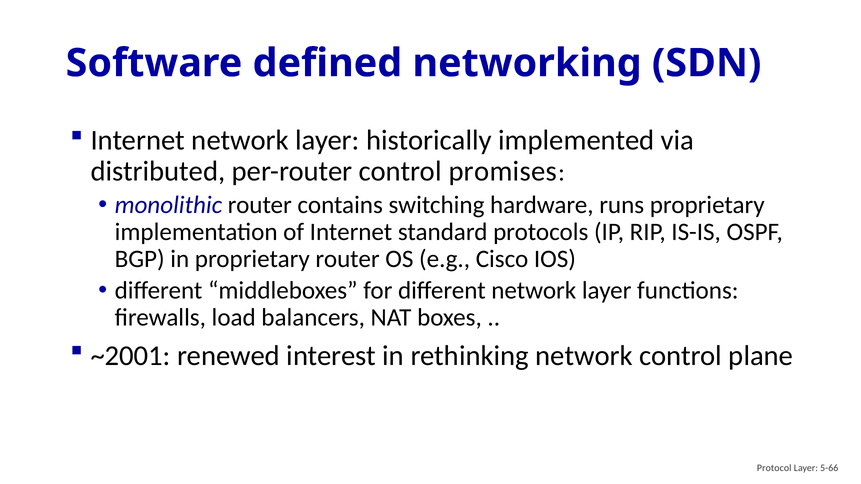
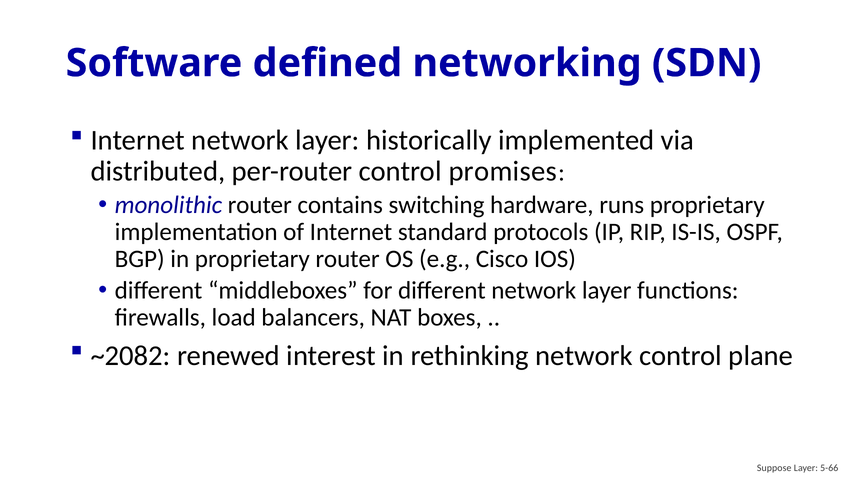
~2001: ~2001 -> ~2082
Protocol: Protocol -> Suppose
